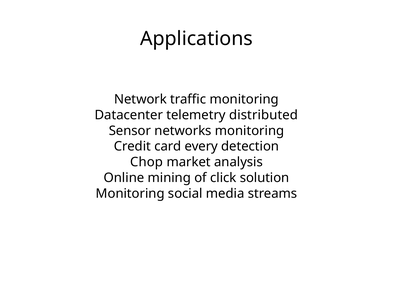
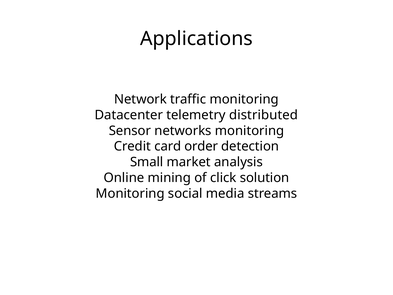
every: every -> order
Chop: Chop -> Small
